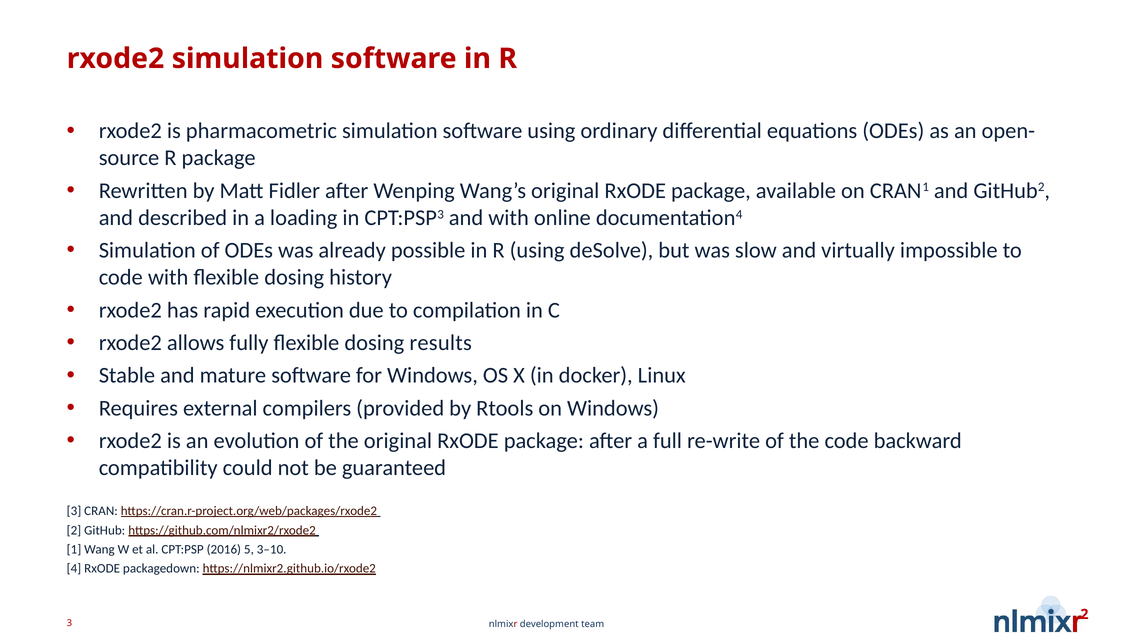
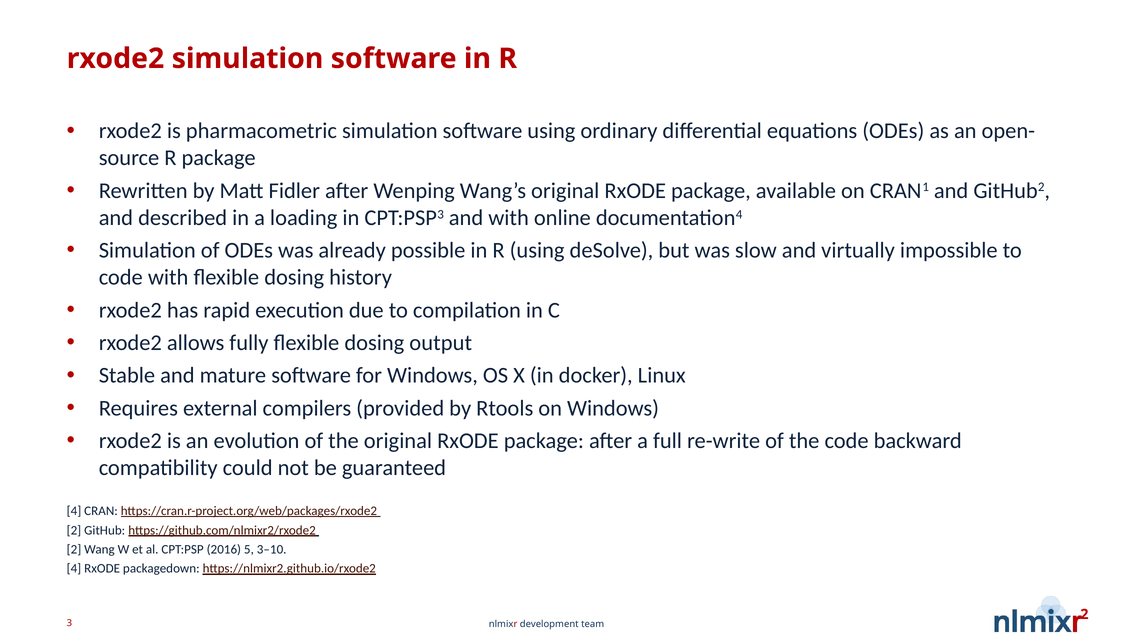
results: results -> output
3 at (74, 511): 3 -> 4
1 at (74, 550): 1 -> 2
